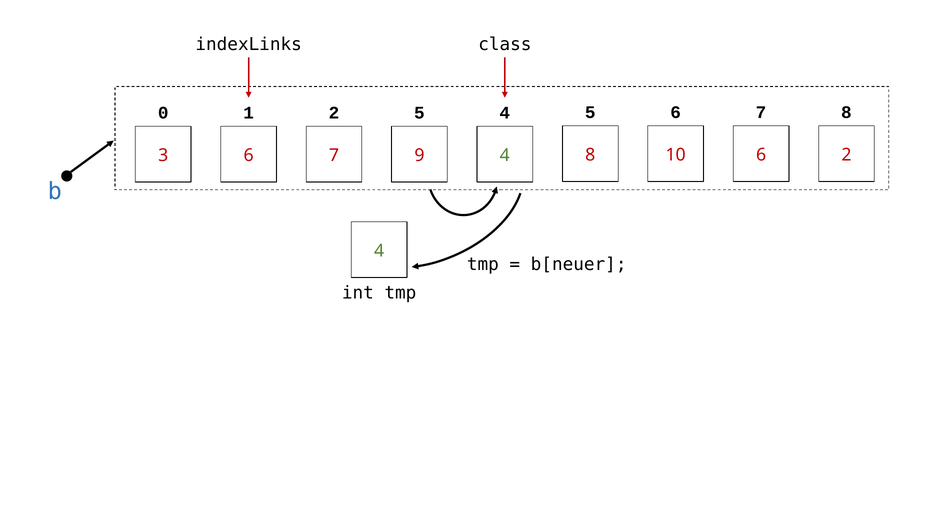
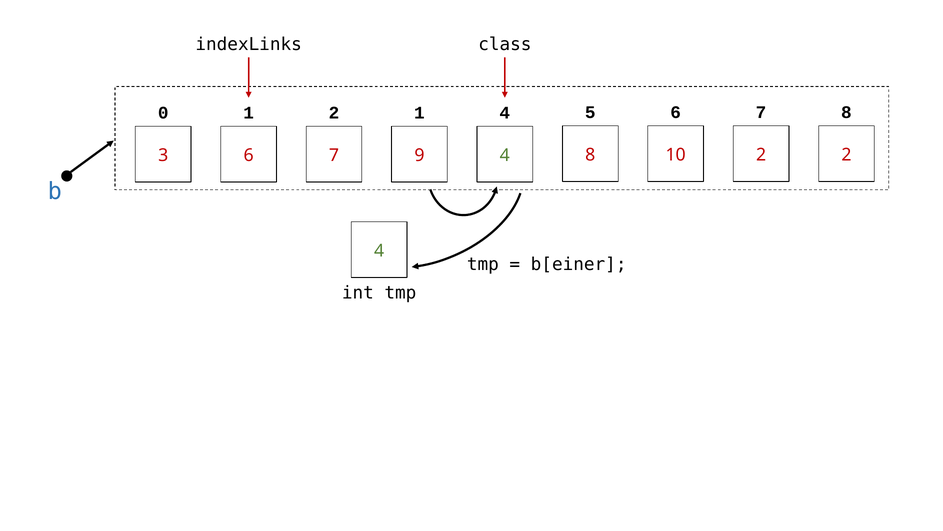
1 2 5: 5 -> 1
10 6: 6 -> 2
b[neuer: b[neuer -> b[einer
